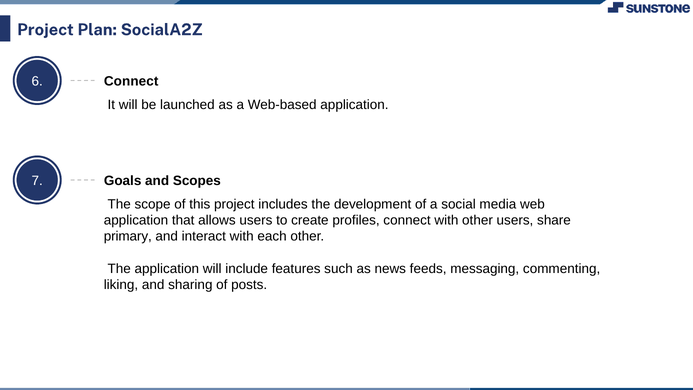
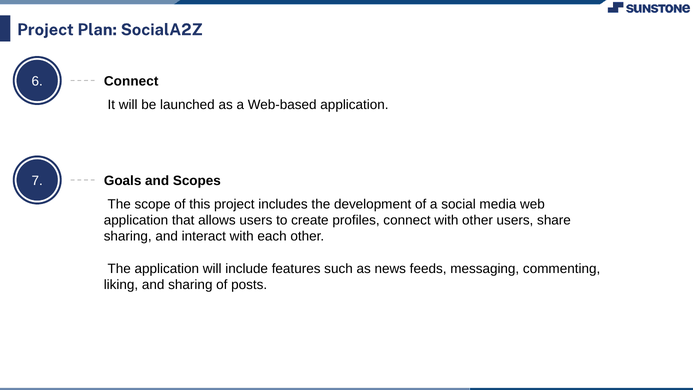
primary at (128, 236): primary -> sharing
